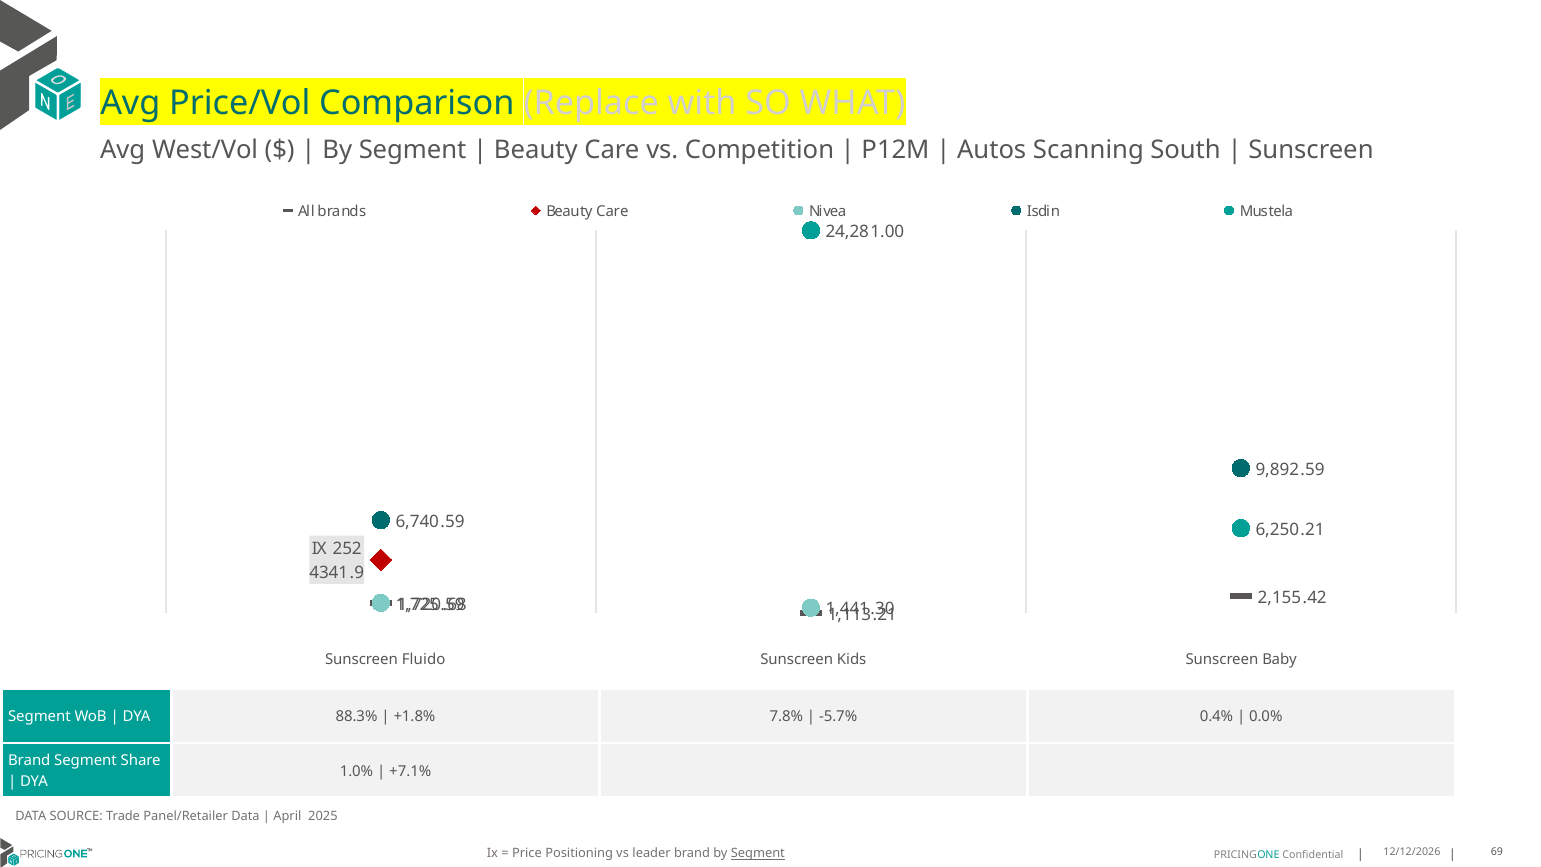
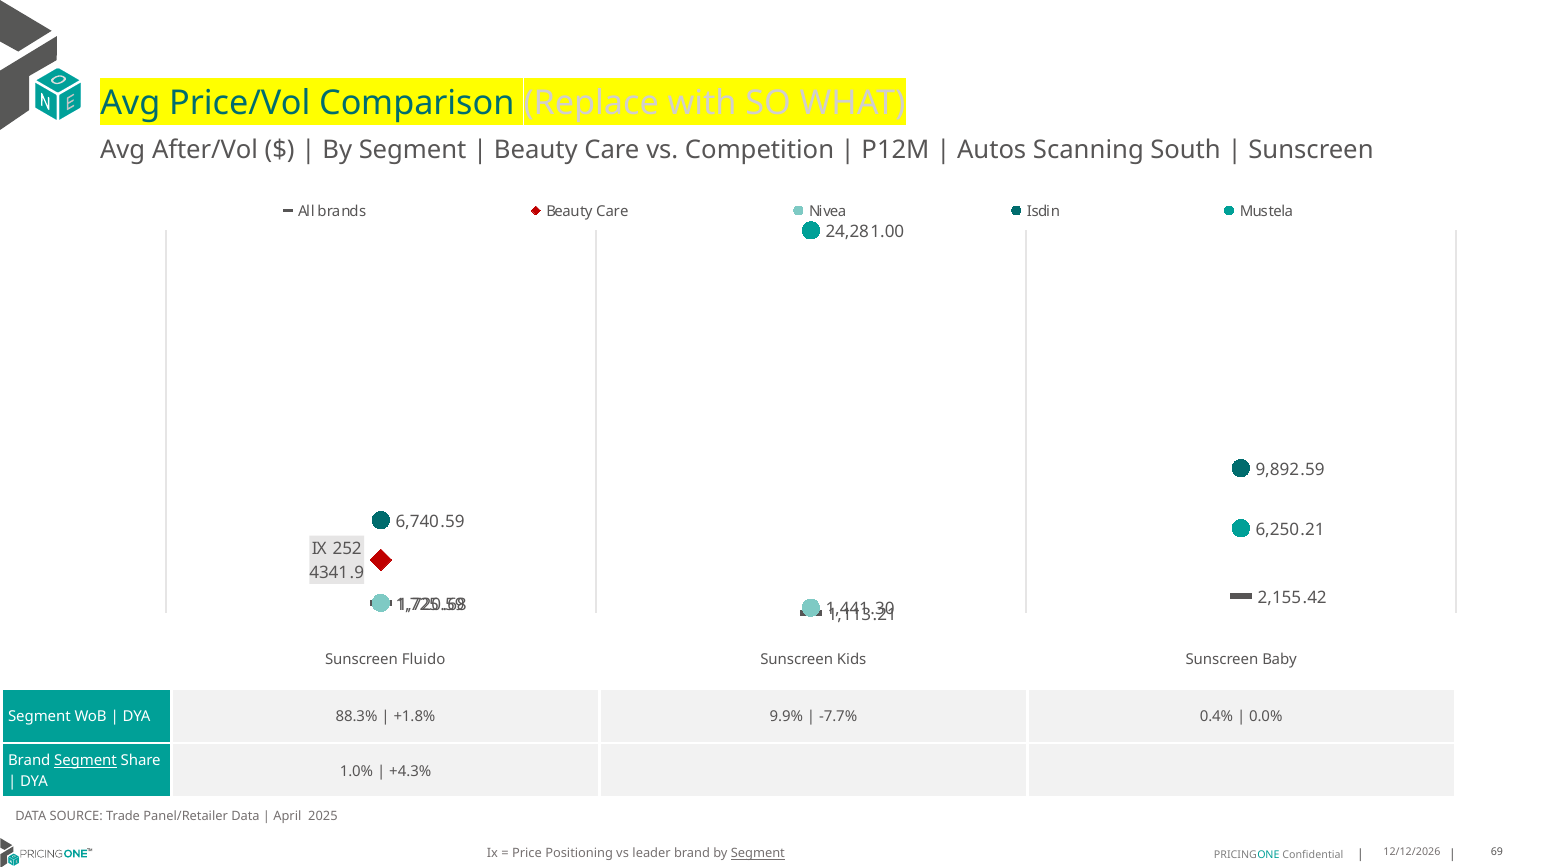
West/Vol: West/Vol -> After/Vol
7.8%: 7.8% -> 9.9%
-5.7%: -5.7% -> -7.7%
Segment at (85, 761) underline: none -> present
+7.1%: +7.1% -> +4.3%
